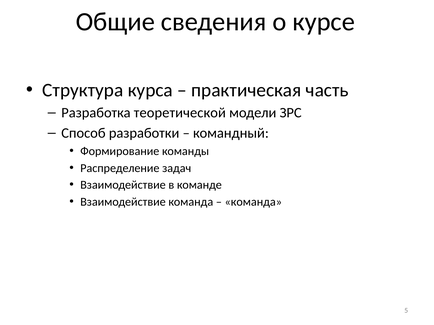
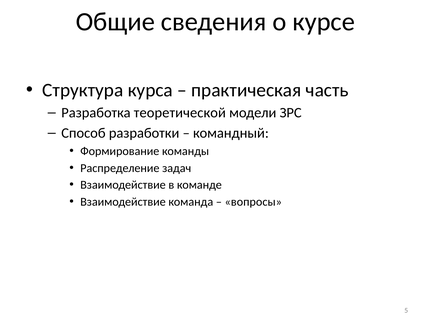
команда at (253, 202): команда -> вопросы
